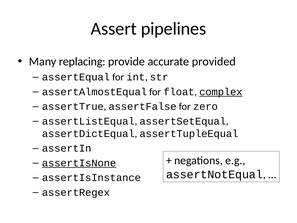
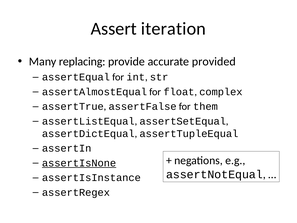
pipelines: pipelines -> iteration
complex underline: present -> none
zero: zero -> them
